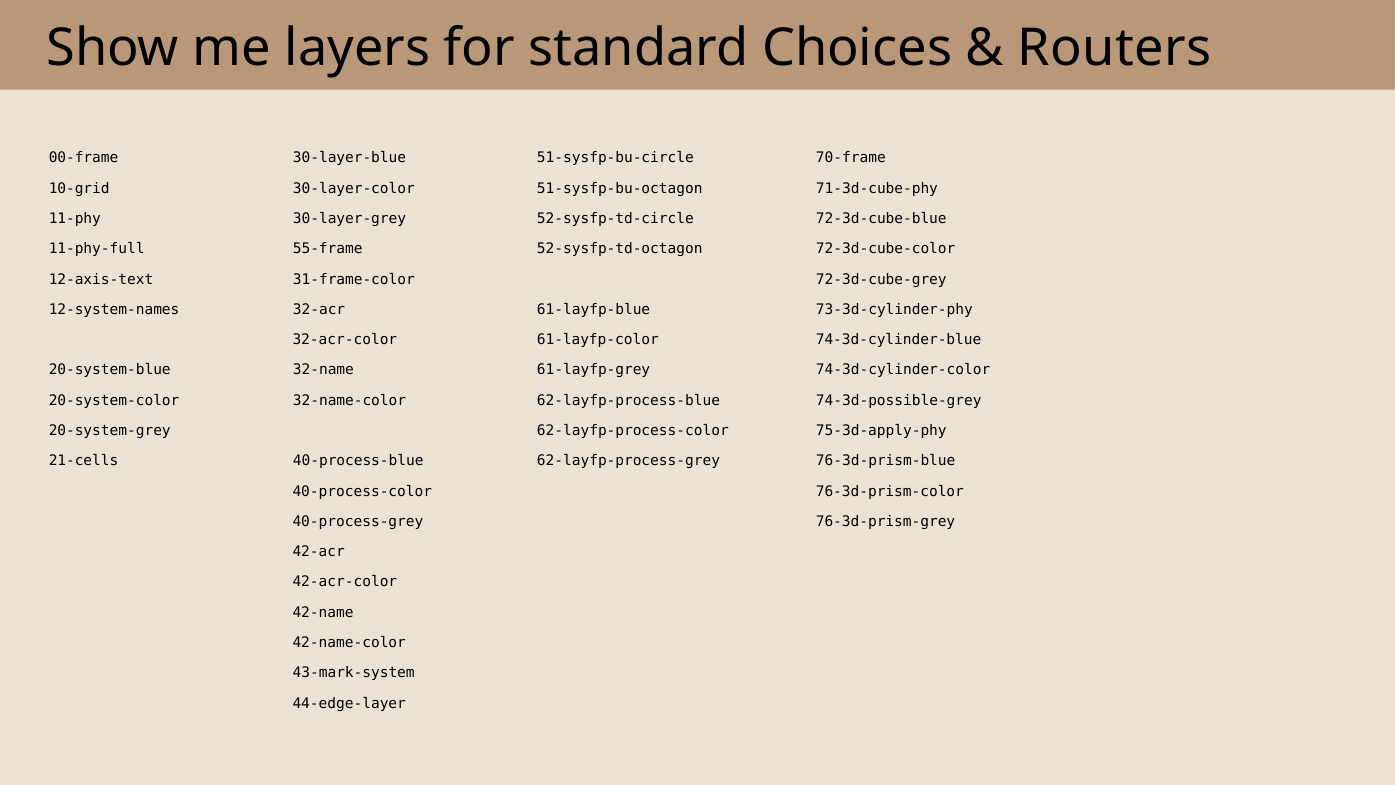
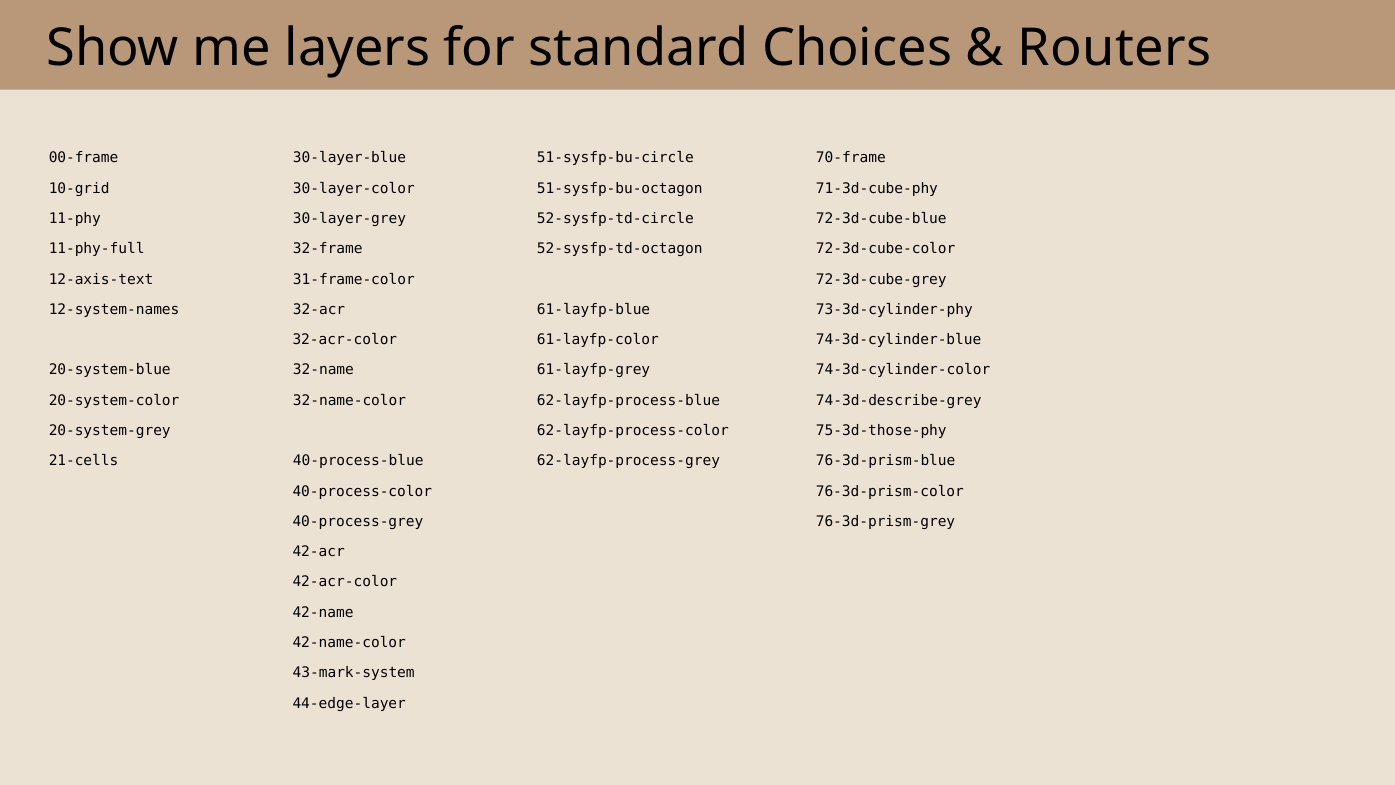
55-frame: 55-frame -> 32-frame
74-3d-possible-grey: 74-3d-possible-grey -> 74-3d-describe-grey
75-3d-apply-phy: 75-3d-apply-phy -> 75-3d-those-phy
